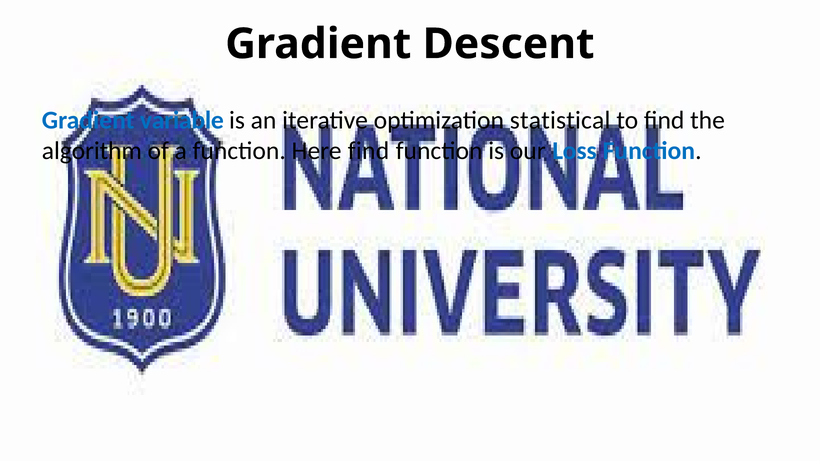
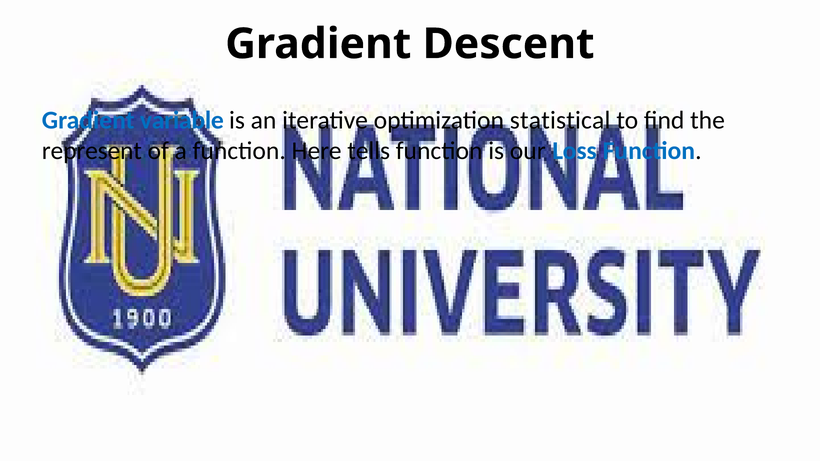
algorithm: algorithm -> represent
Here find: find -> tells
